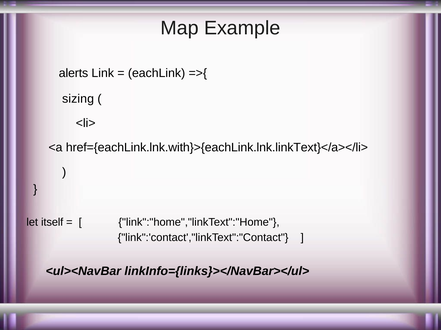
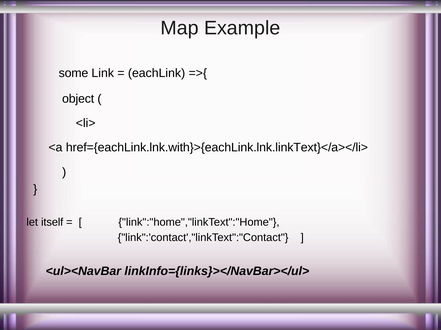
alerts: alerts -> some
sizing: sizing -> object
